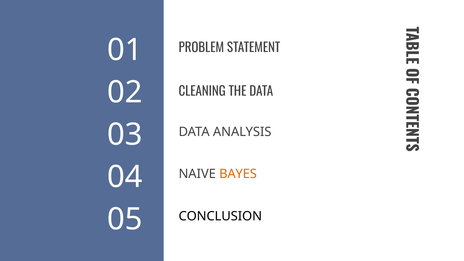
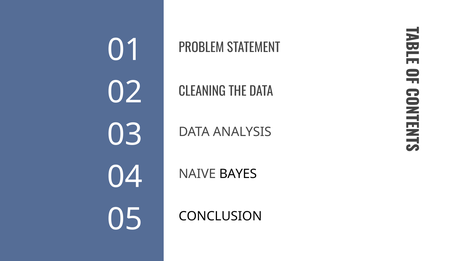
BAYES colour: orange -> black
